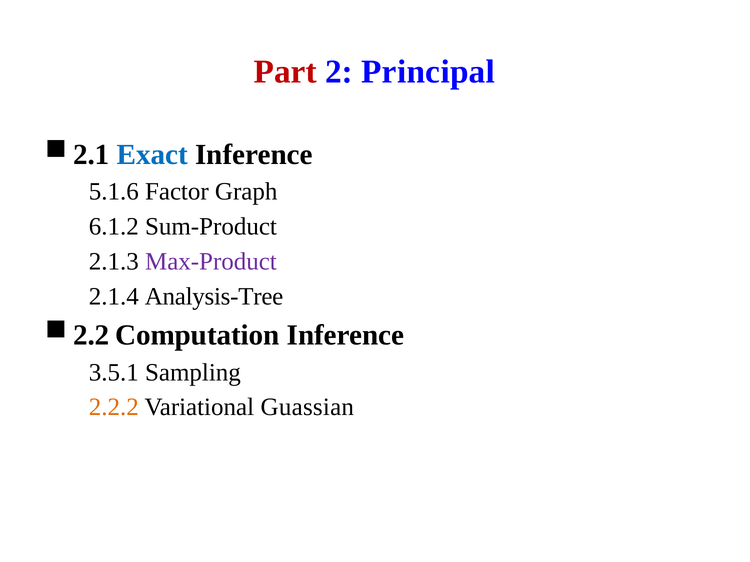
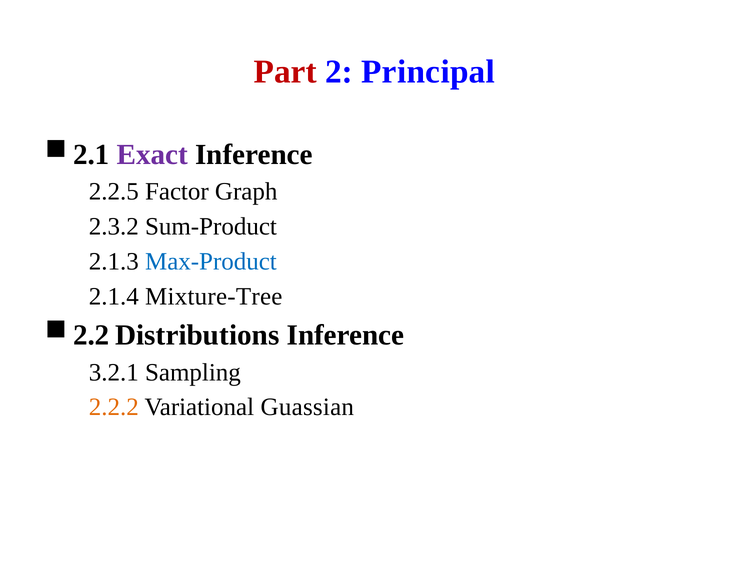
Exact colour: blue -> purple
5.1.6: 5.1.6 -> 2.2.5
6.1.2: 6.1.2 -> 2.3.2
Max-Product colour: purple -> blue
Analysis-Tree: Analysis-Tree -> Mixture-Tree
Computation: Computation -> Distributions
3.5.1: 3.5.1 -> 3.2.1
